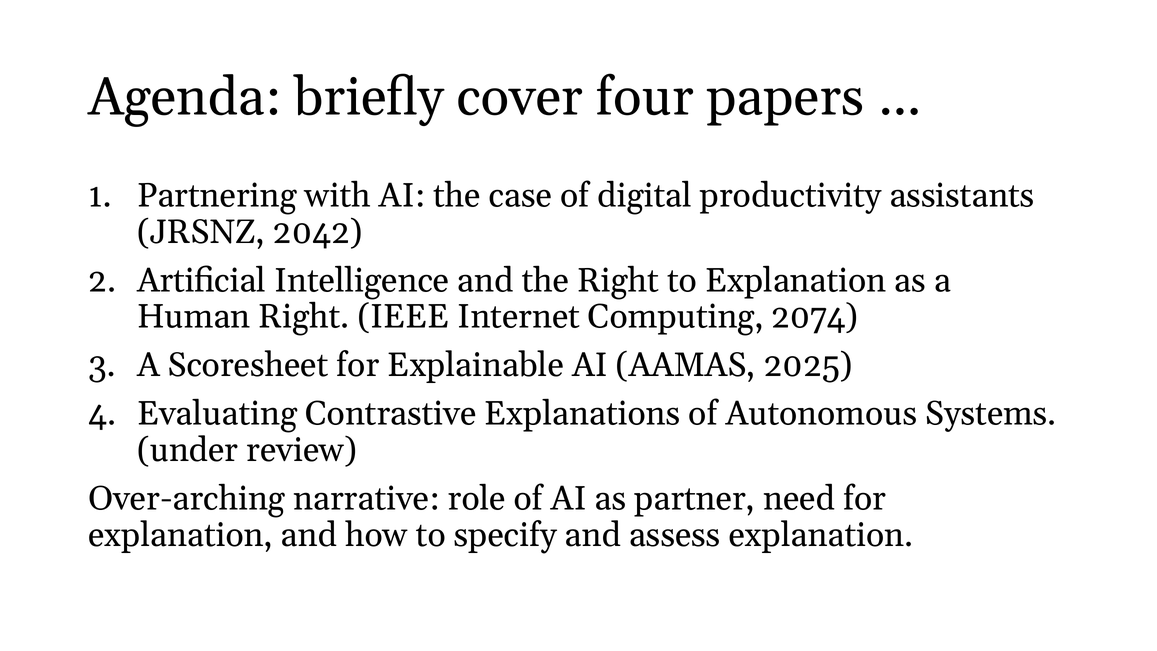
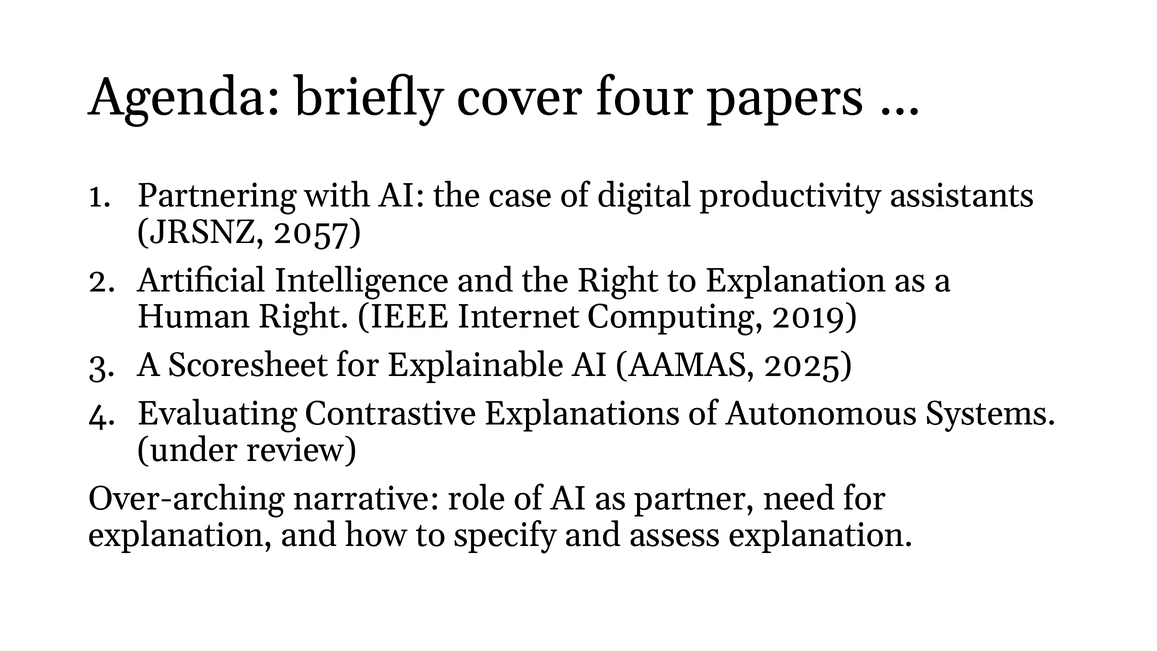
2042: 2042 -> 2057
2074: 2074 -> 2019
